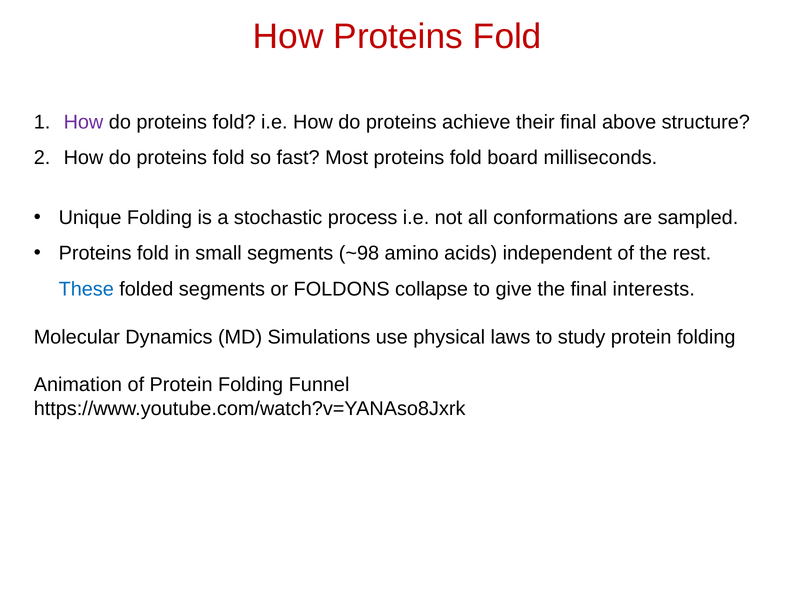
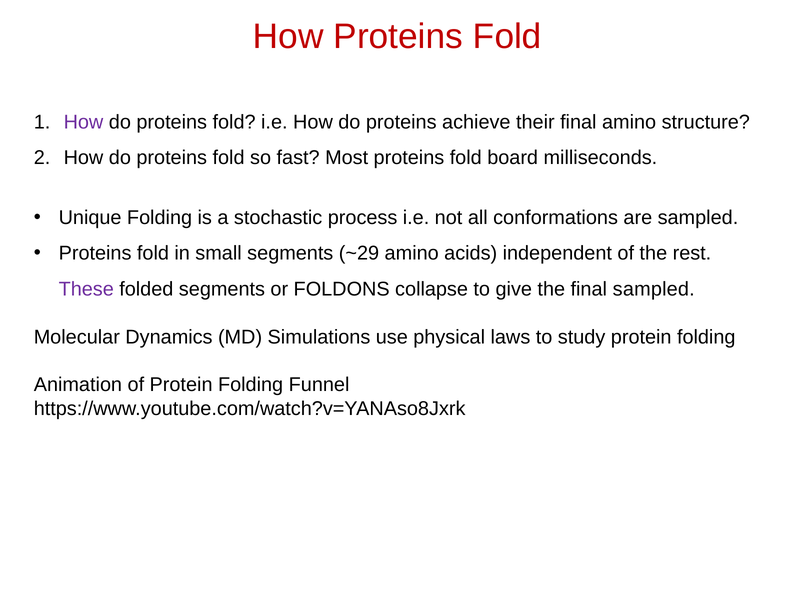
final above: above -> amino
~98: ~98 -> ~29
These colour: blue -> purple
final interests: interests -> sampled
